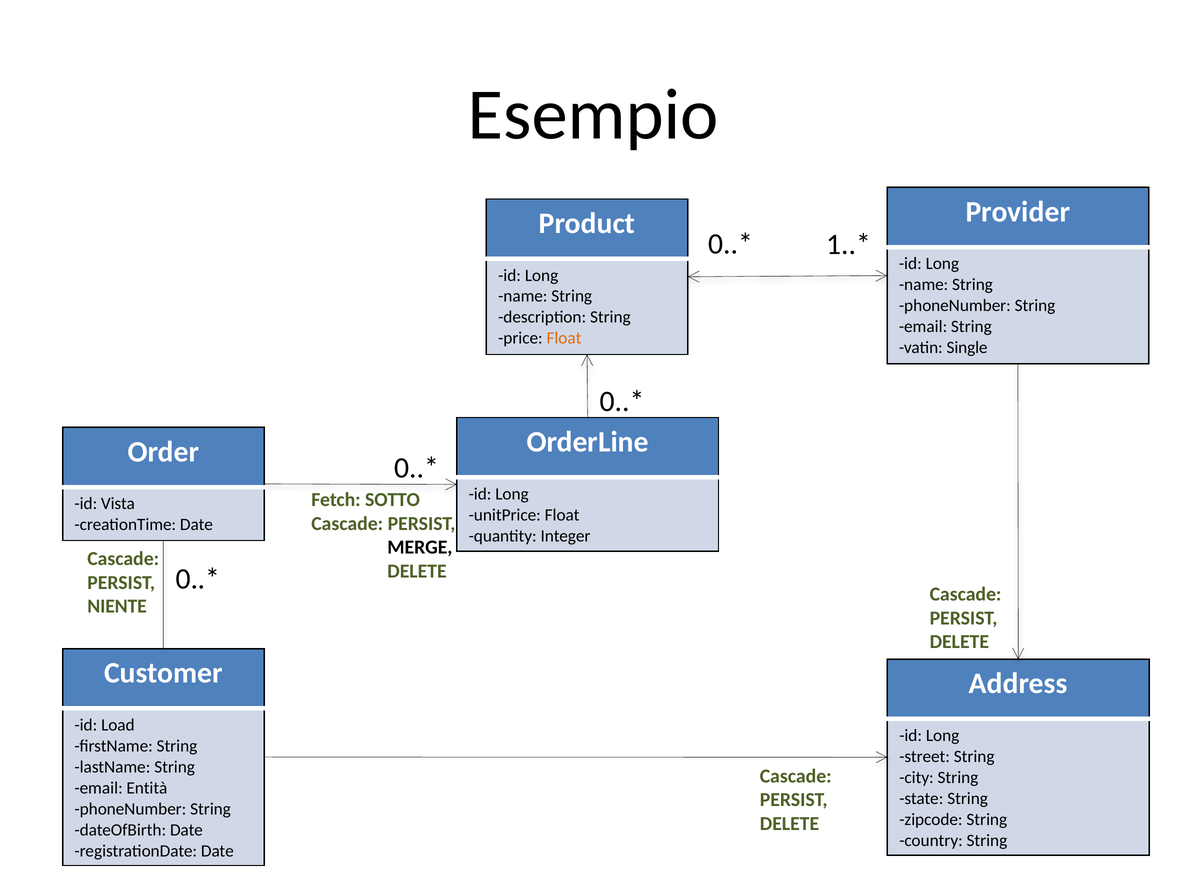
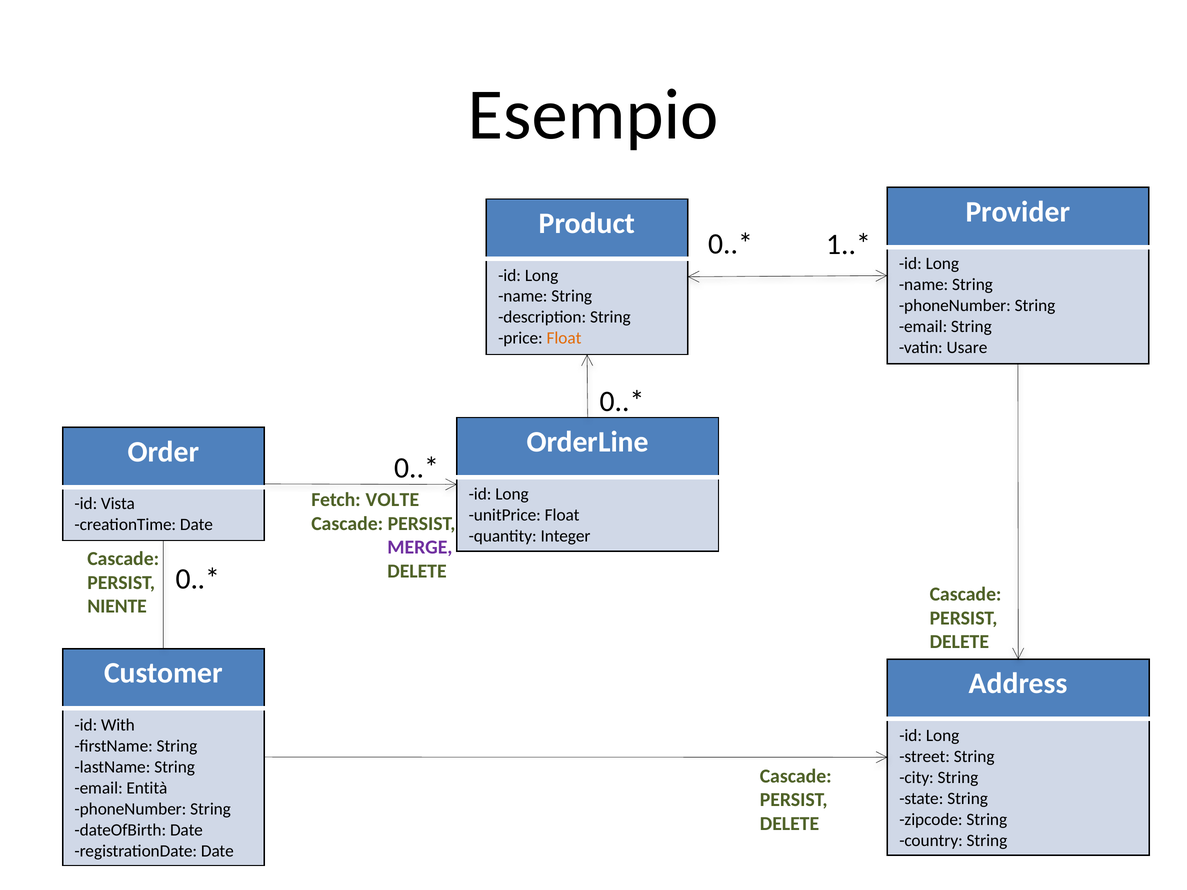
Single: Single -> Usare
SOTTO: SOTTO -> VOLTE
MERGE colour: black -> purple
Load: Load -> With
